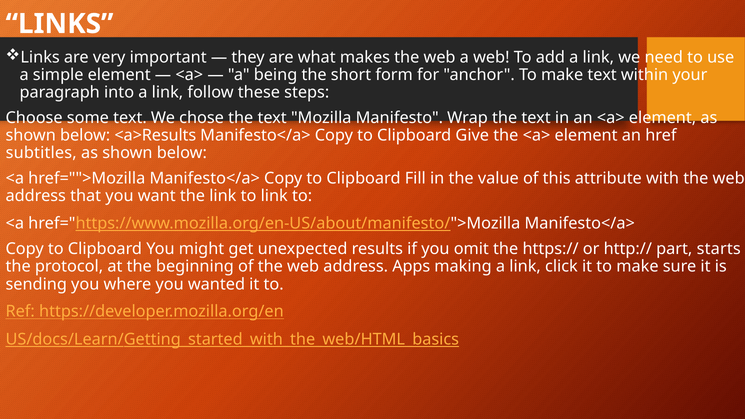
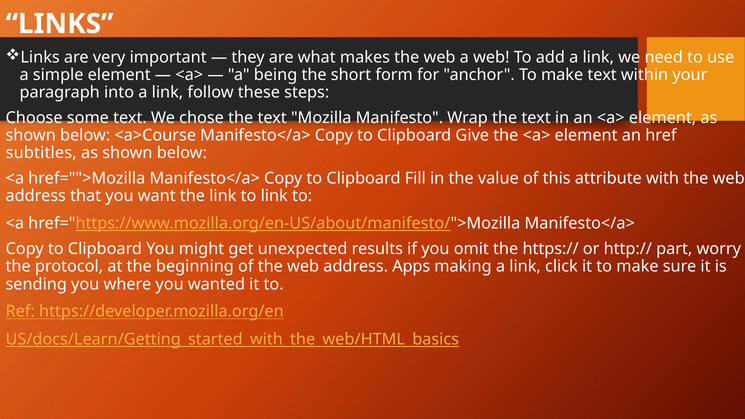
<a>Results: <a>Results -> <a>Course
starts: starts -> worry
